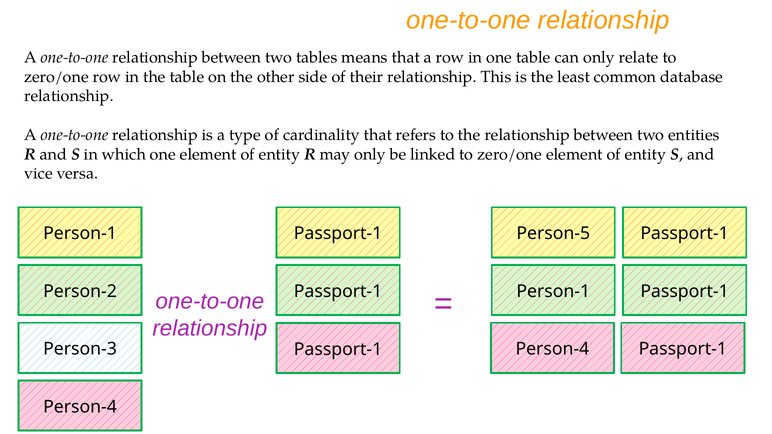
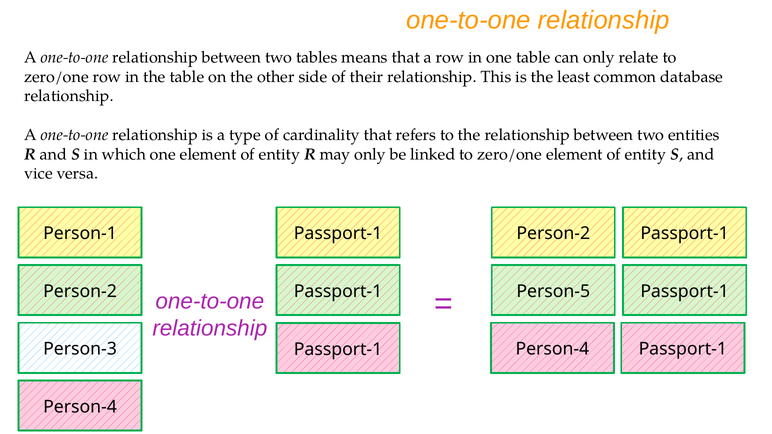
Person-1 Passport-1 Person-5: Person-5 -> Person-2
Passport-1 Person-1: Person-1 -> Person-5
